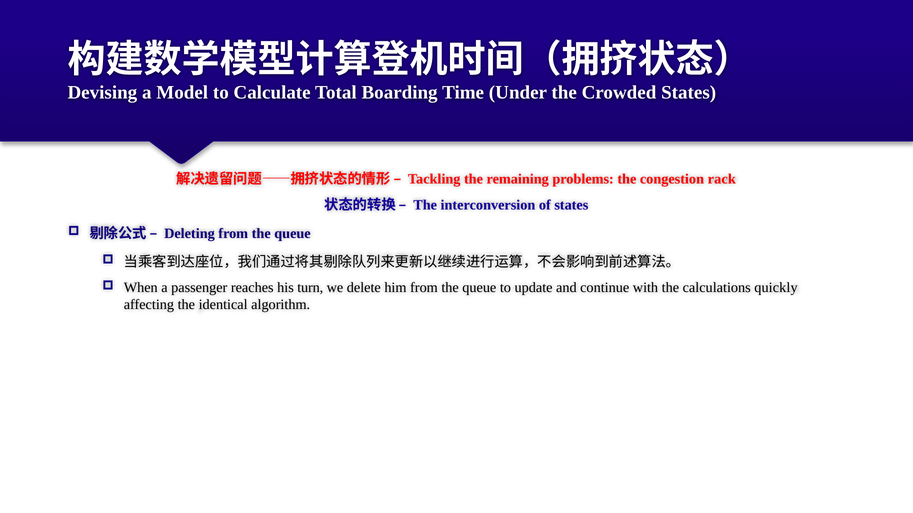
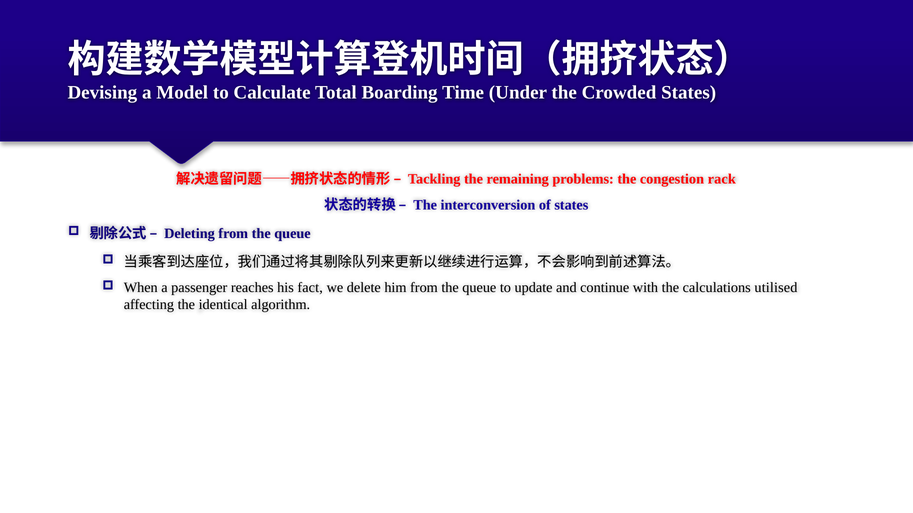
turn: turn -> fact
quickly: quickly -> utilised
